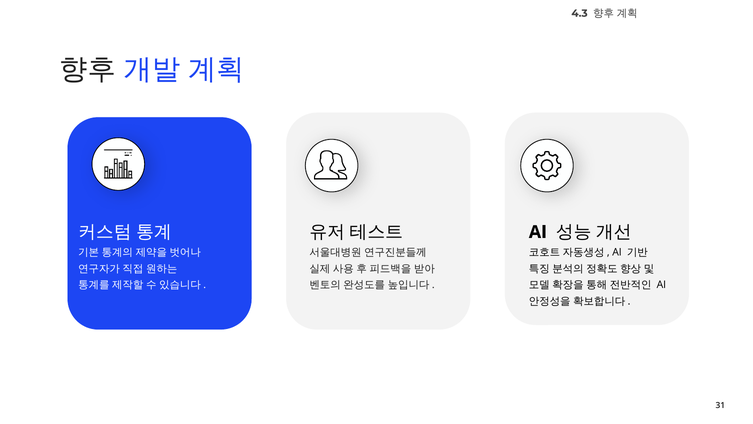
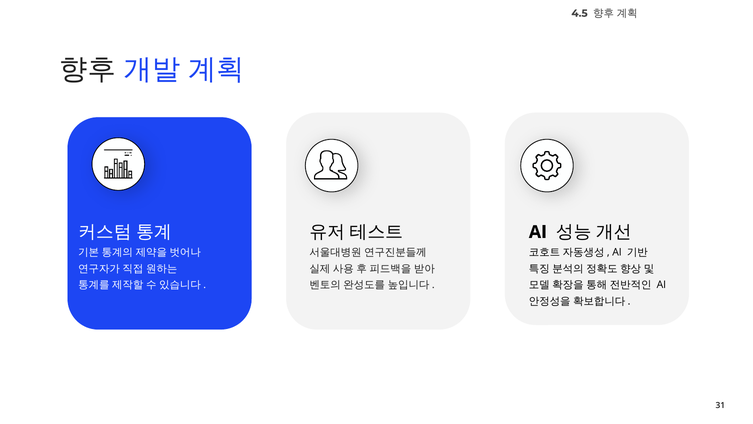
4.3: 4.3 -> 4.5
